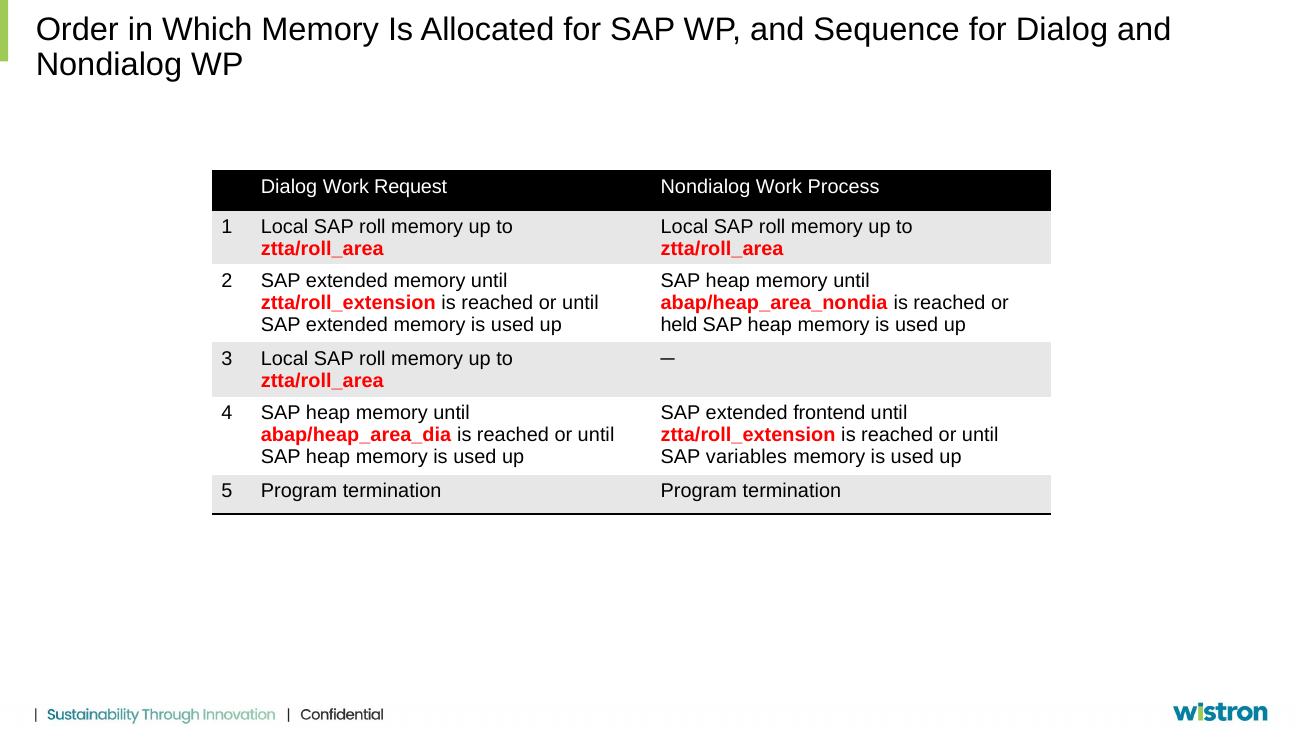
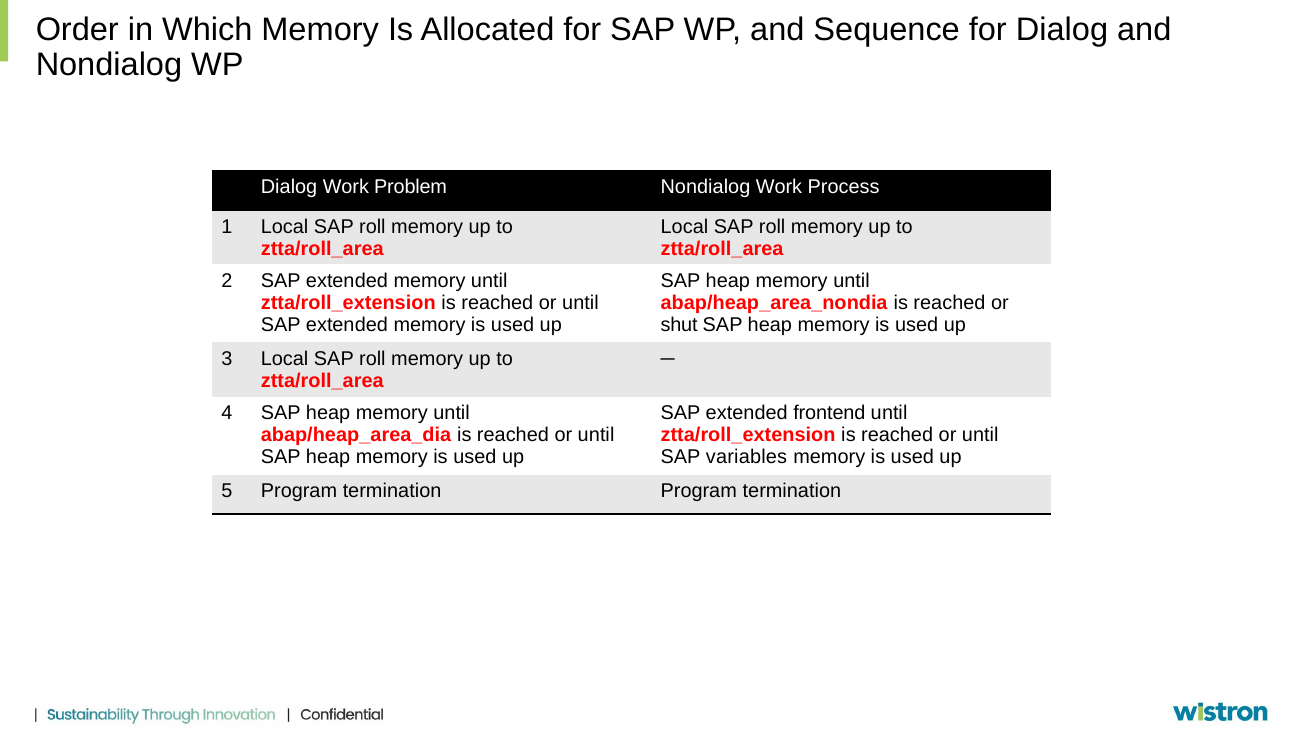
Request: Request -> Problem
held: held -> shut
